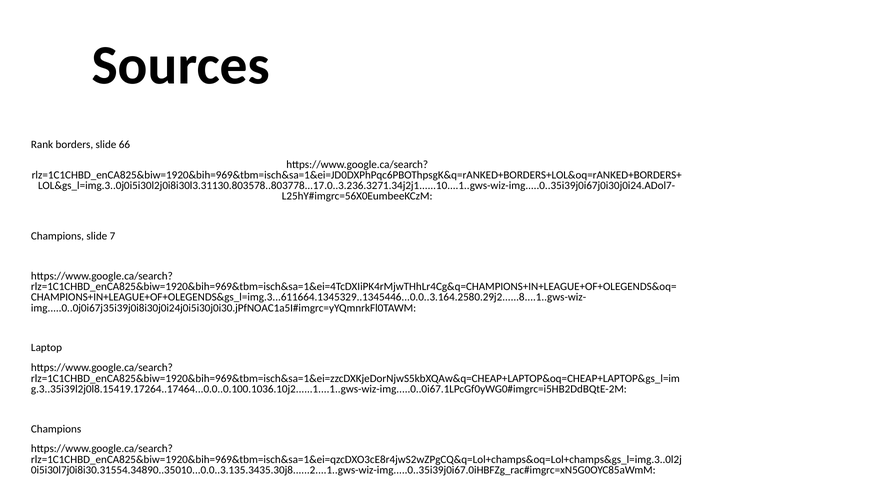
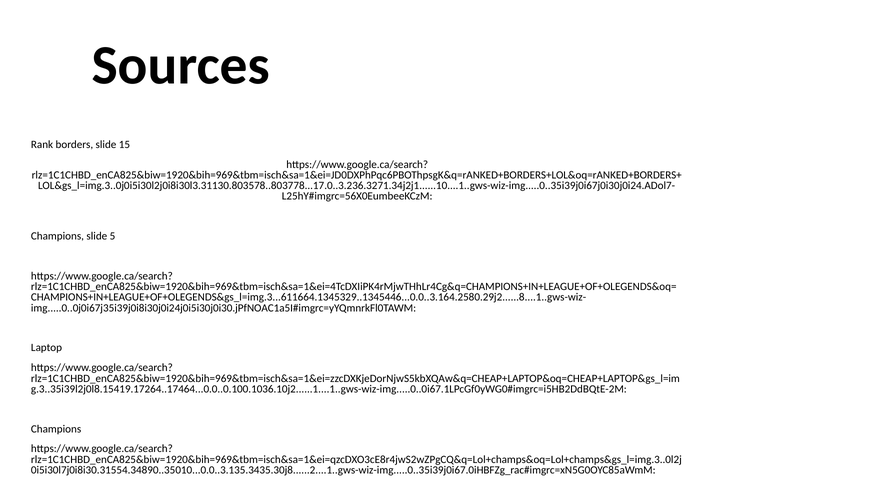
66: 66 -> 15
7: 7 -> 5
